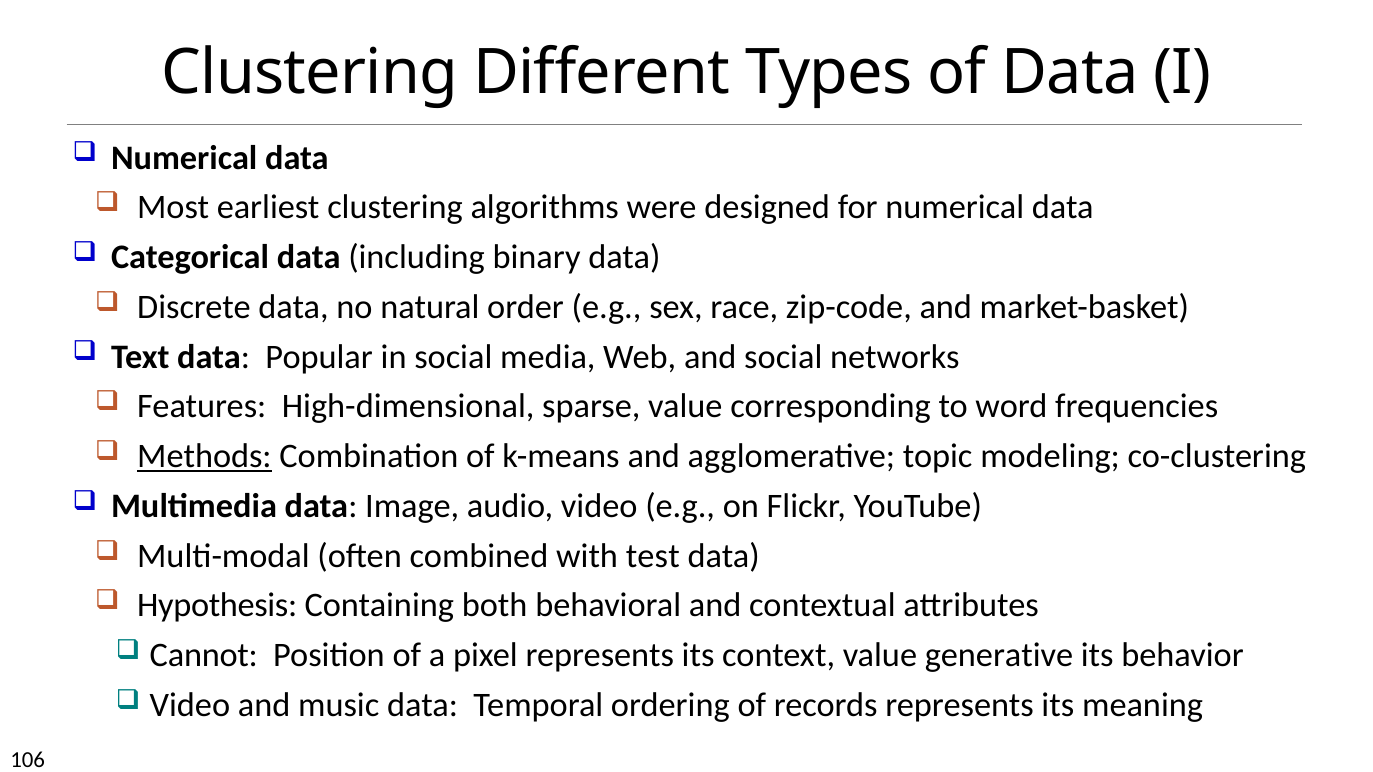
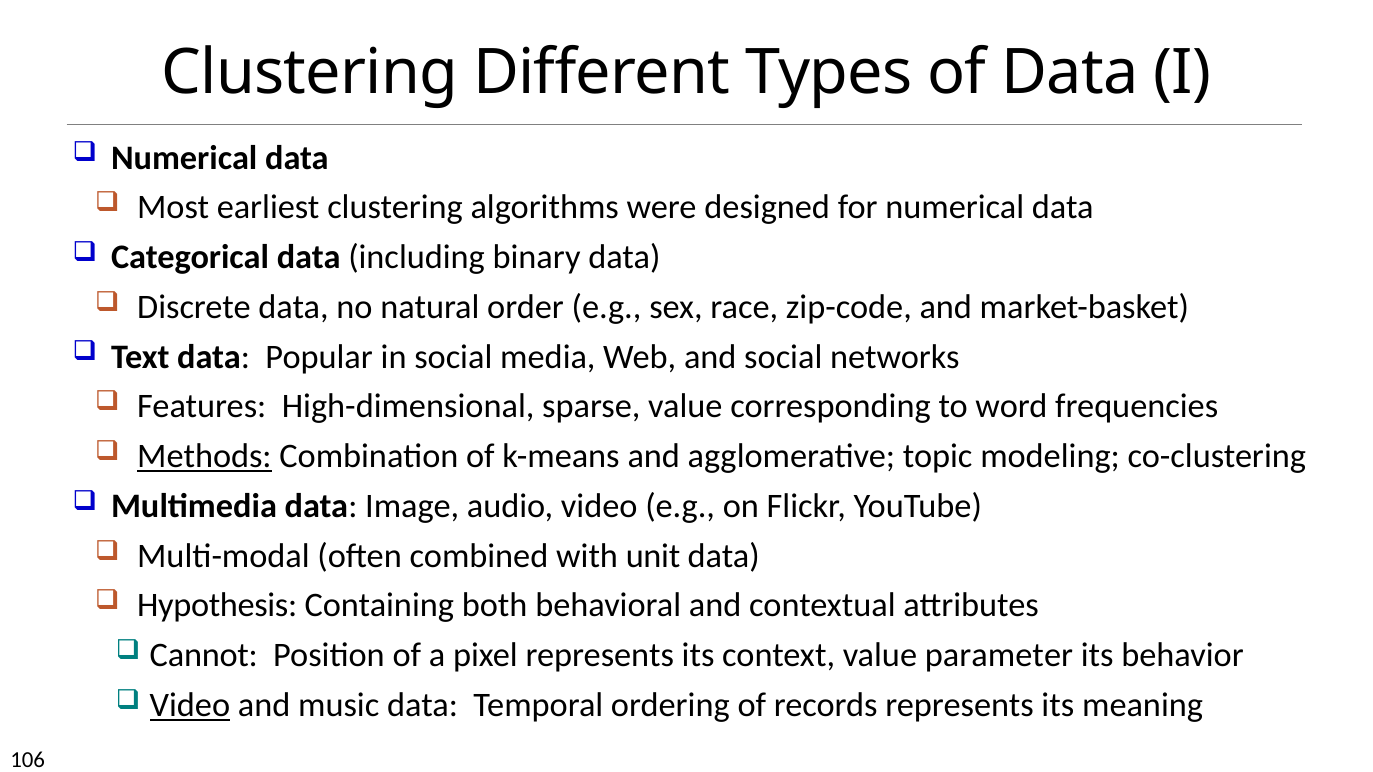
test: test -> unit
generative: generative -> parameter
Video at (190, 705) underline: none -> present
